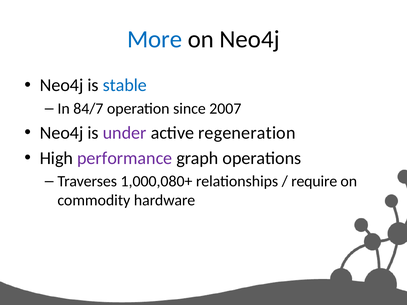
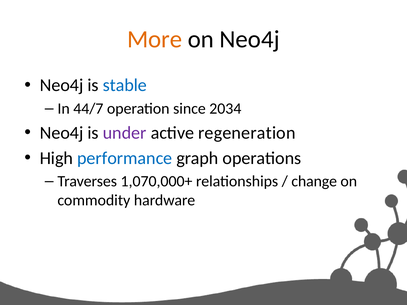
More colour: blue -> orange
84/7: 84/7 -> 44/7
2007: 2007 -> 2034
performance colour: purple -> blue
1,000,080+: 1,000,080+ -> 1,070,000+
require: require -> change
